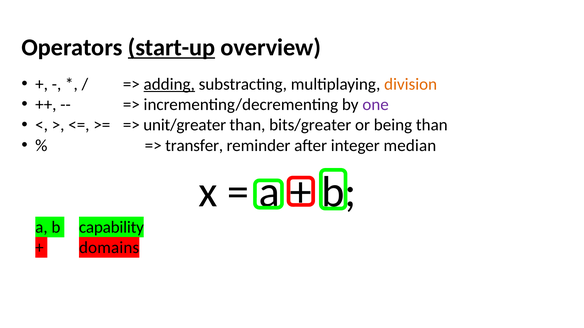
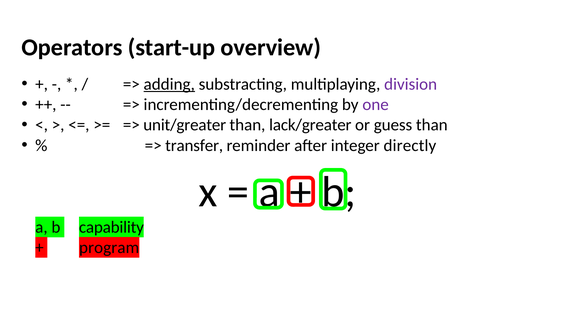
start-up underline: present -> none
division colour: orange -> purple
bits/greater: bits/greater -> lack/greater
being: being -> guess
median: median -> directly
domains: domains -> program
